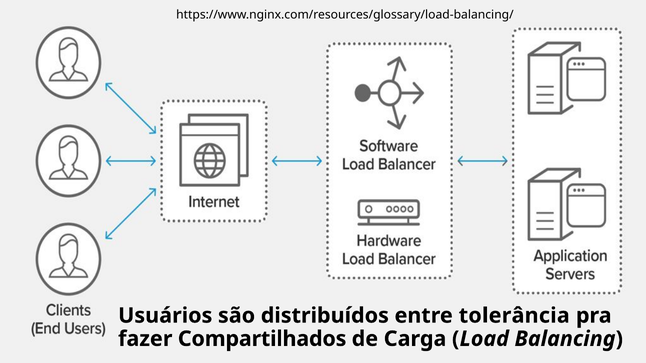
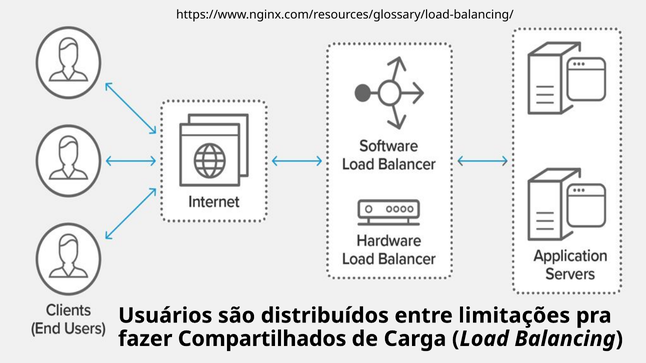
tolerância: tolerância -> limitações
